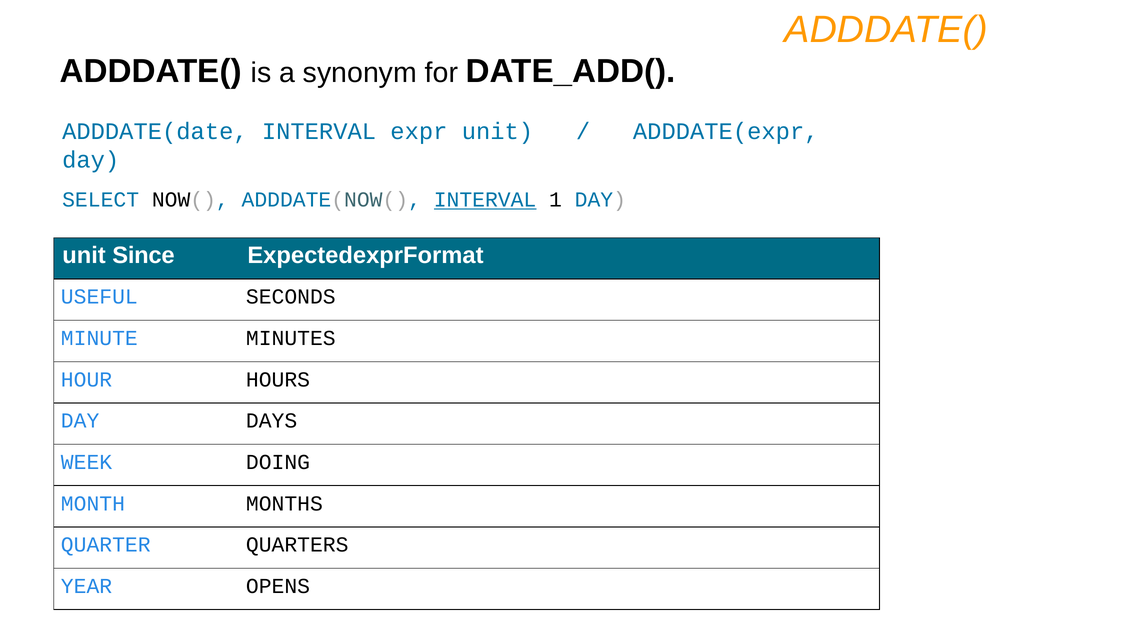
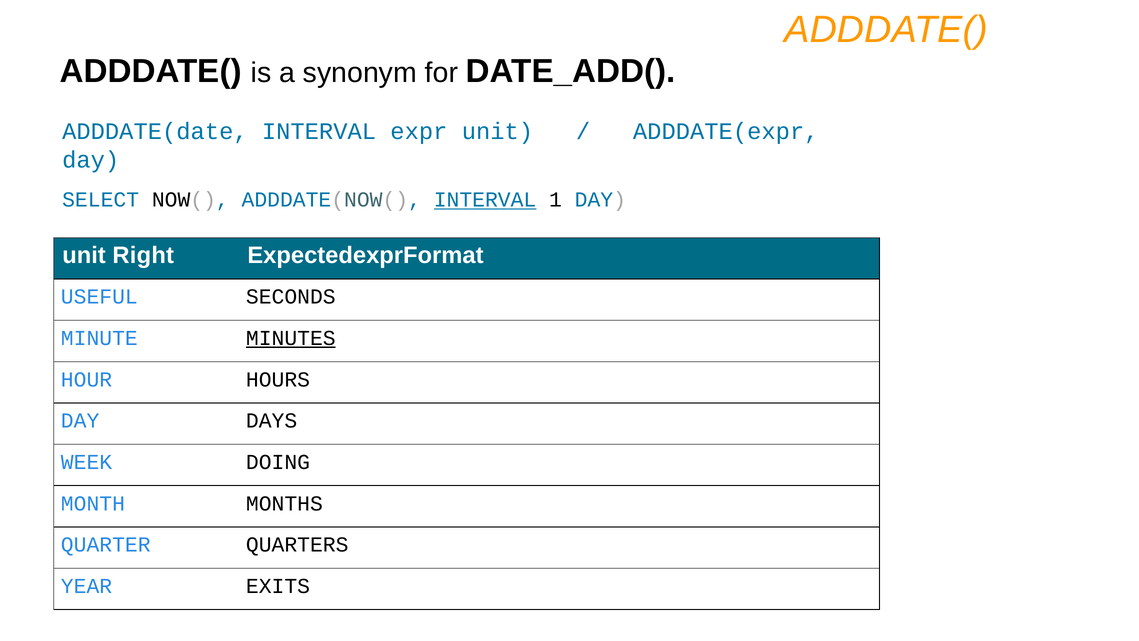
Since: Since -> Right
MINUTES underline: none -> present
OPENS: OPENS -> EXITS
